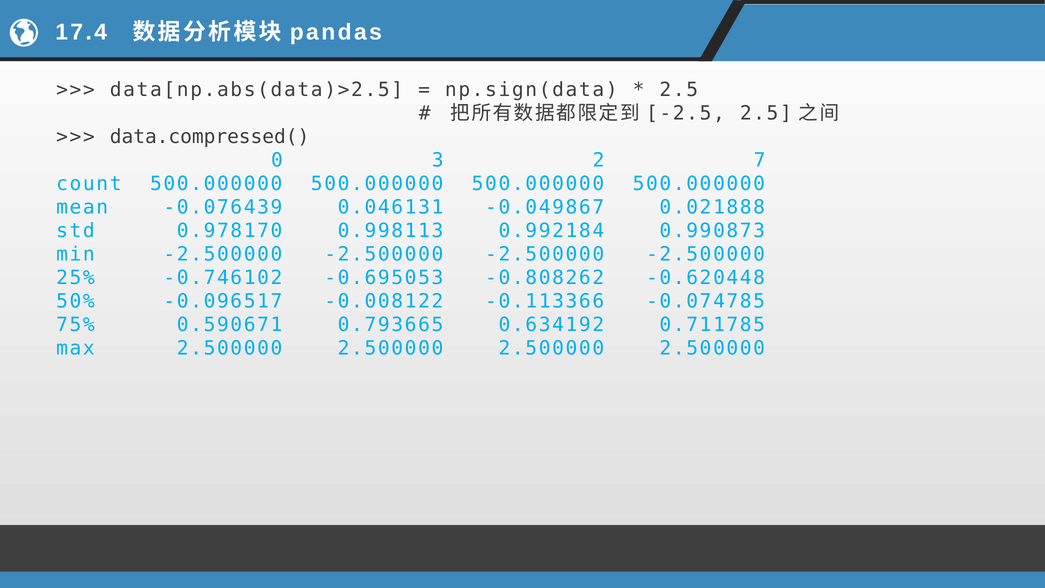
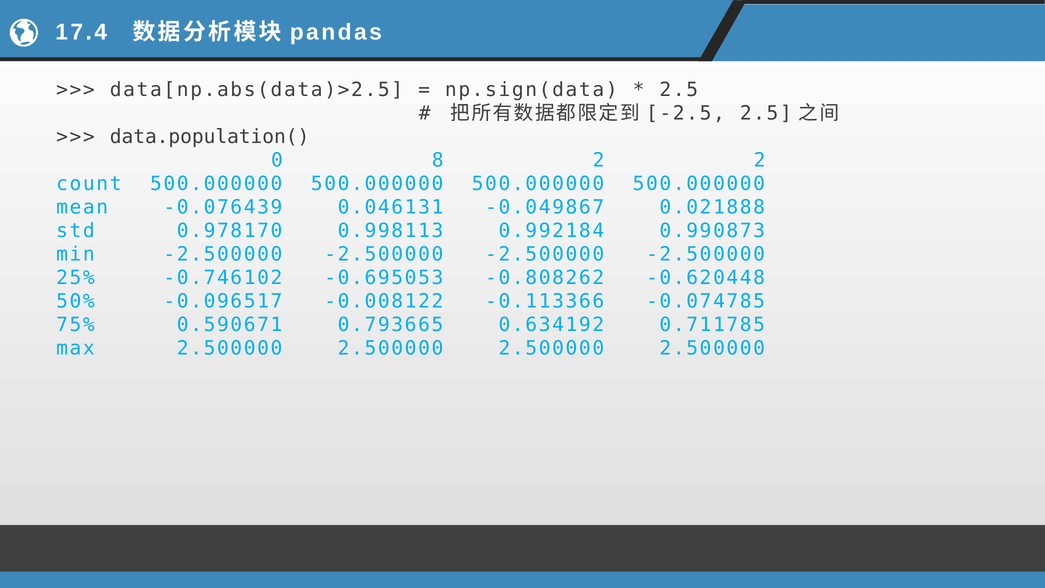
data.compressed(: data.compressed( -> data.population(
3: 3 -> 8
2 7: 7 -> 2
